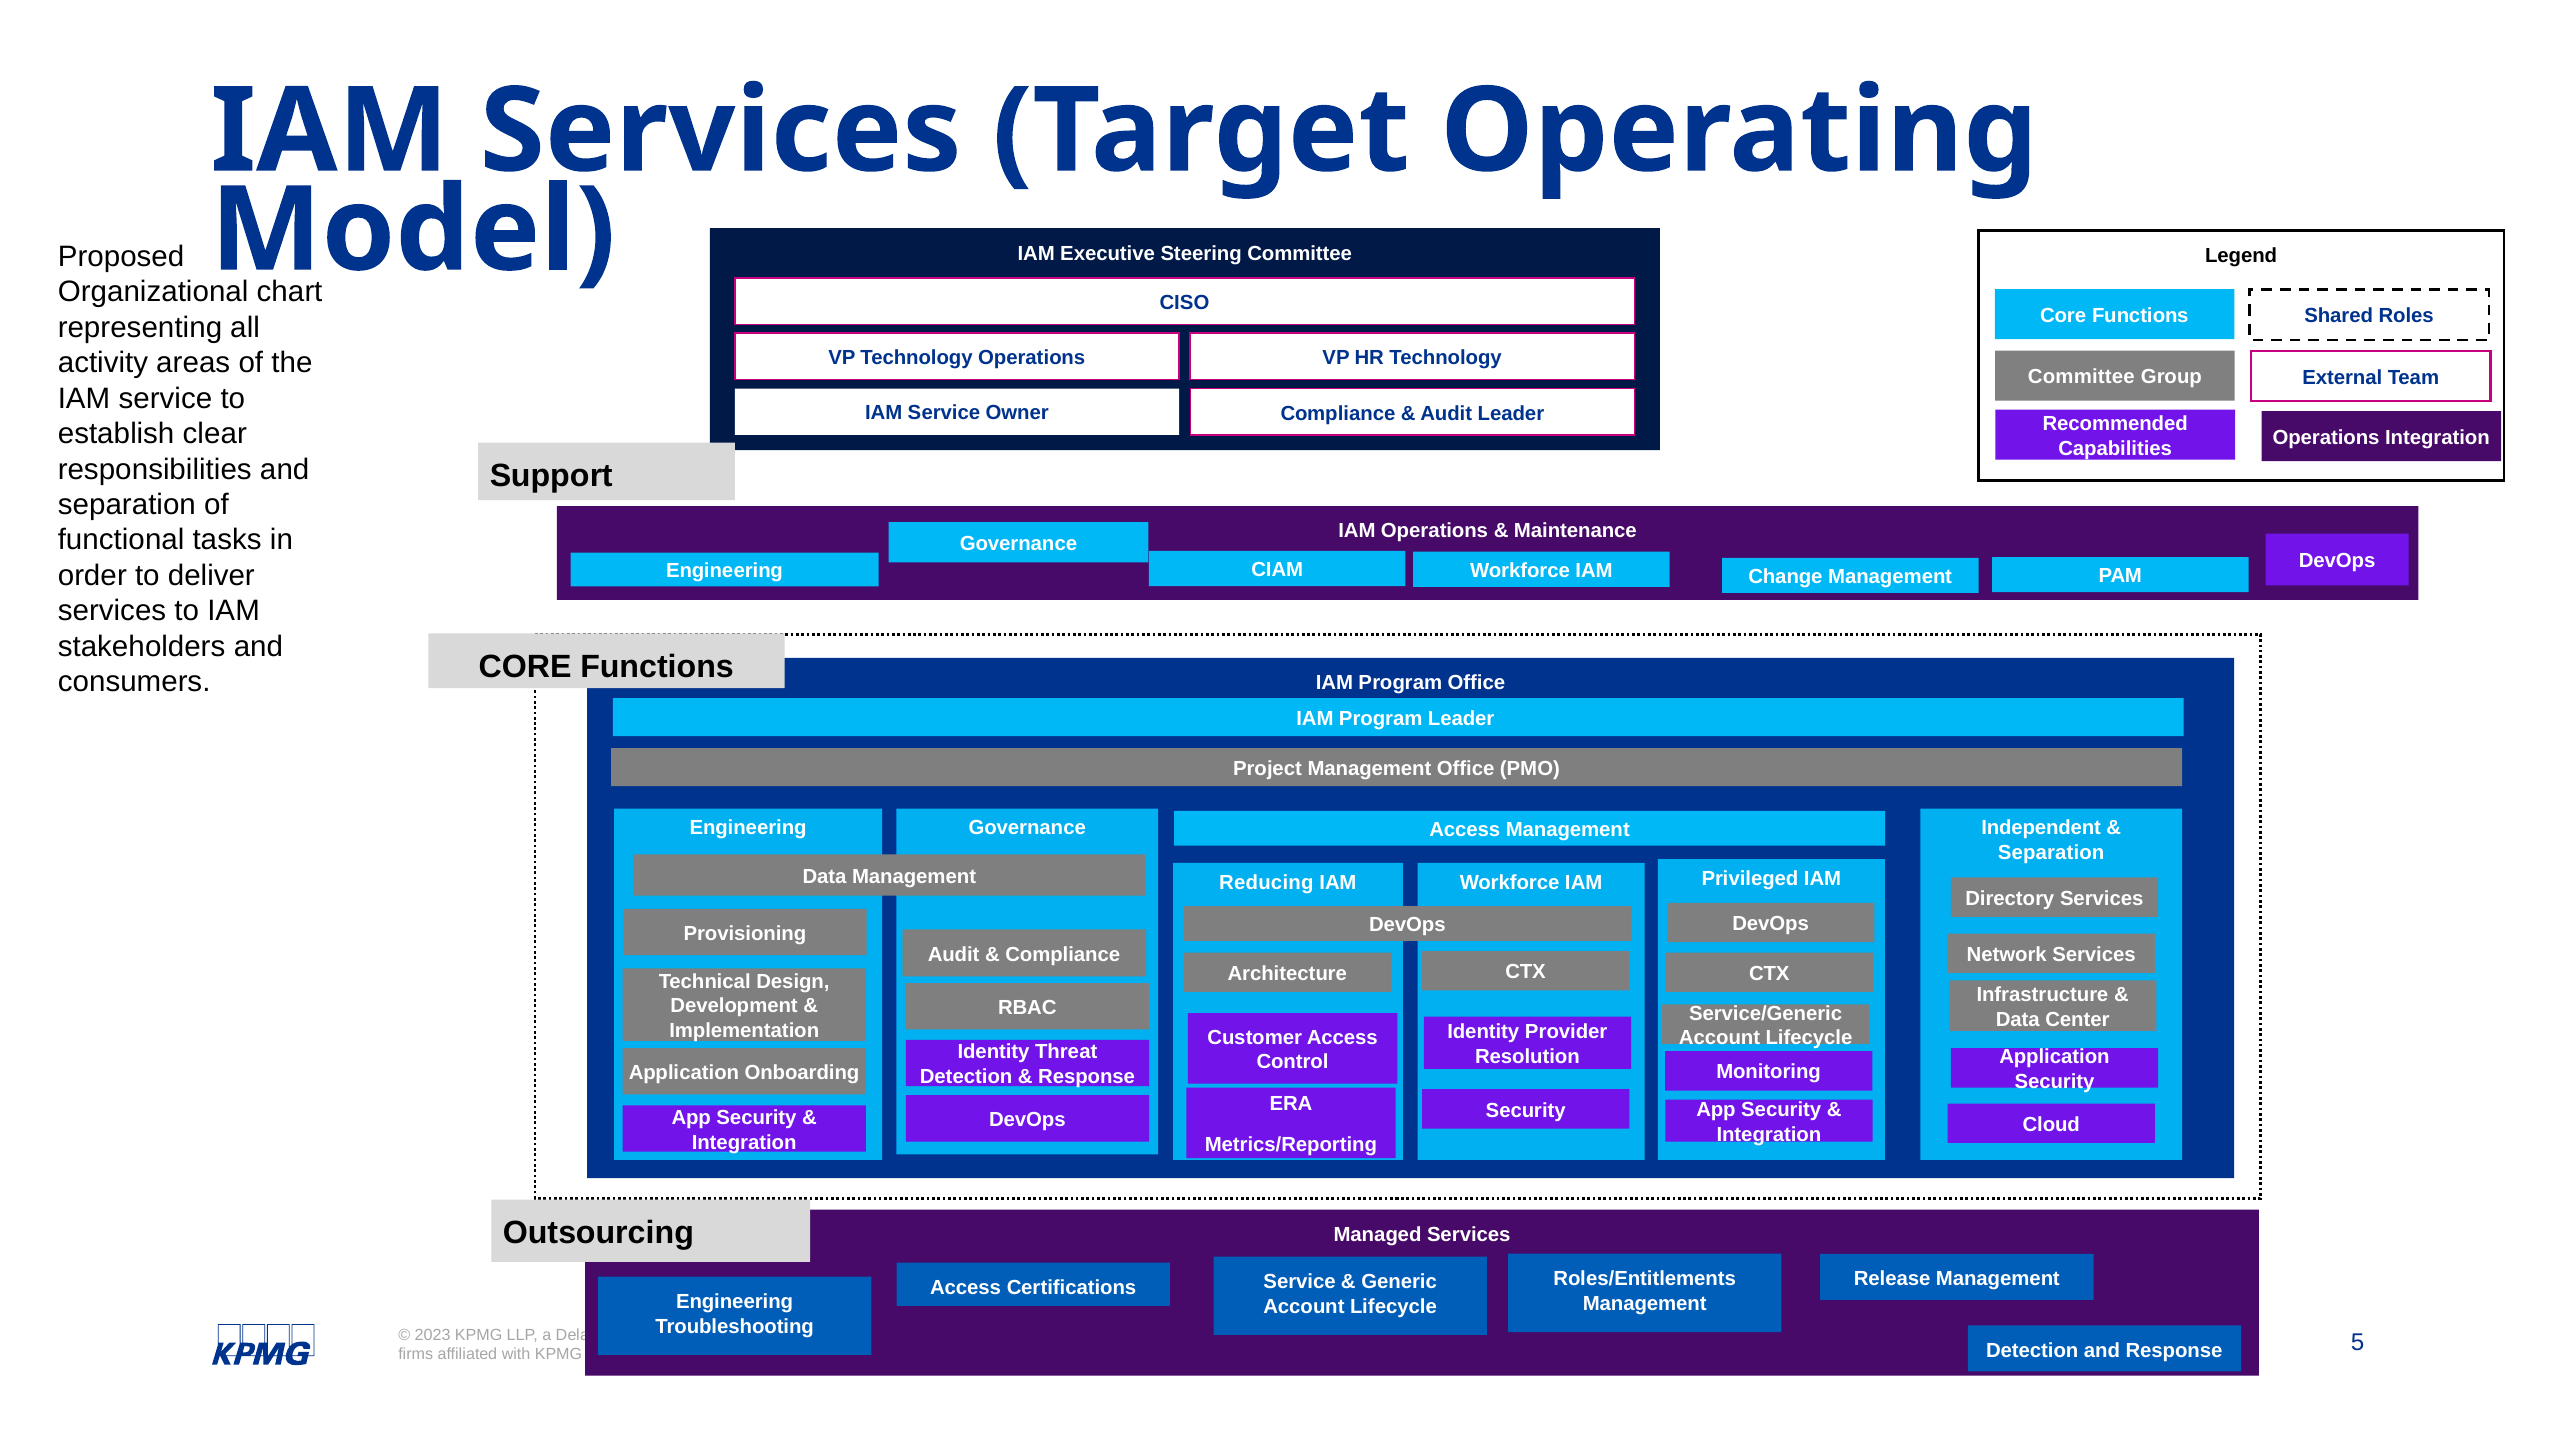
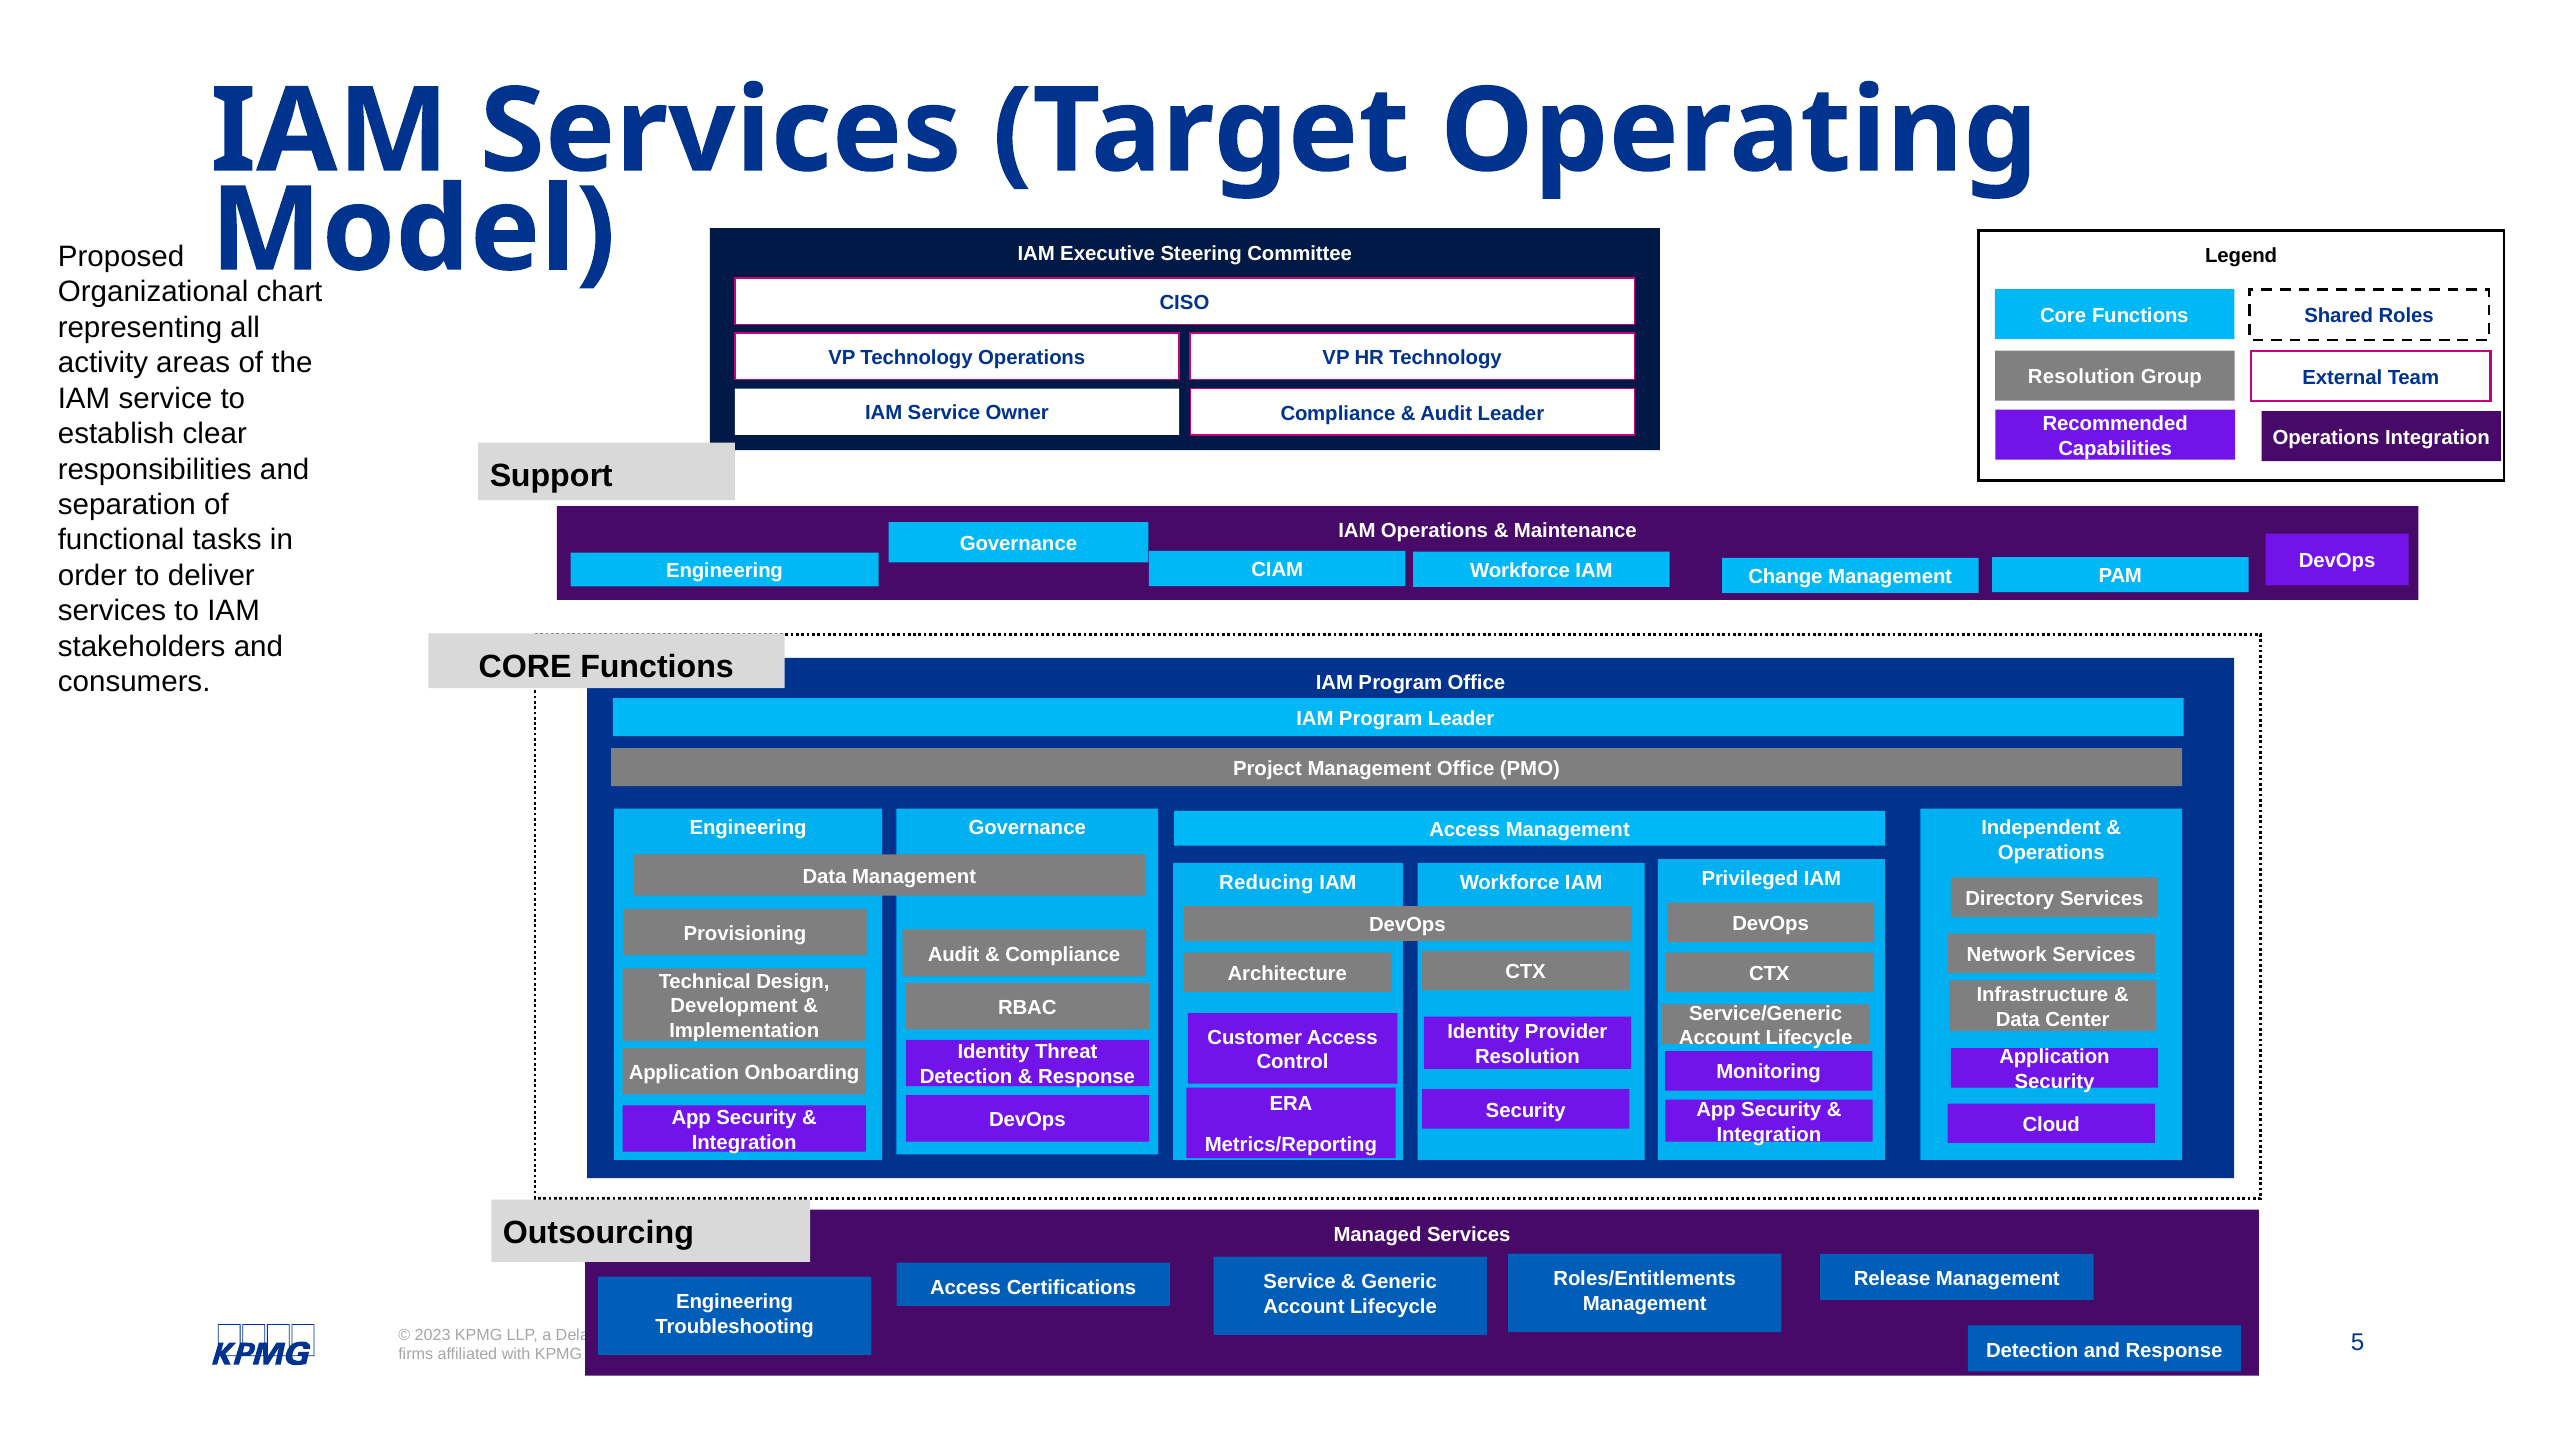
Committee at (2081, 377): Committee -> Resolution
Separation at (2051, 853): Separation -> Operations
